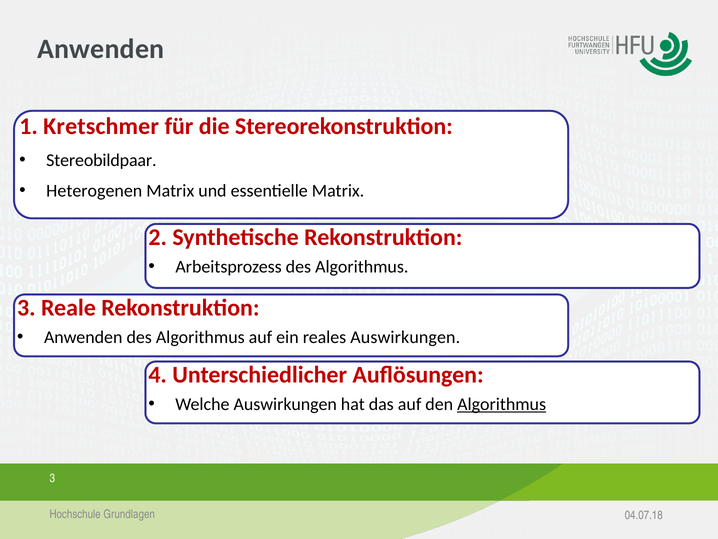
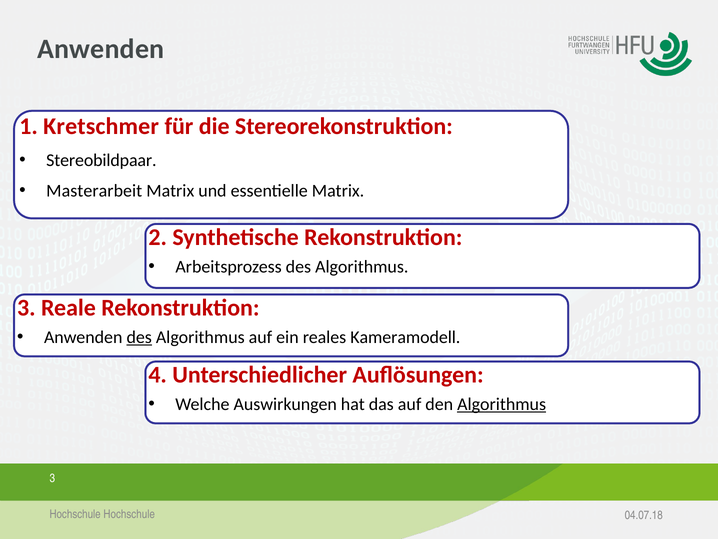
Heterogenen: Heterogenen -> Masterarbeit
des at (139, 337) underline: none -> present
reales Auswirkungen: Auswirkungen -> Kameramodell
Hochschule Grundlagen: Grundlagen -> Hochschule
